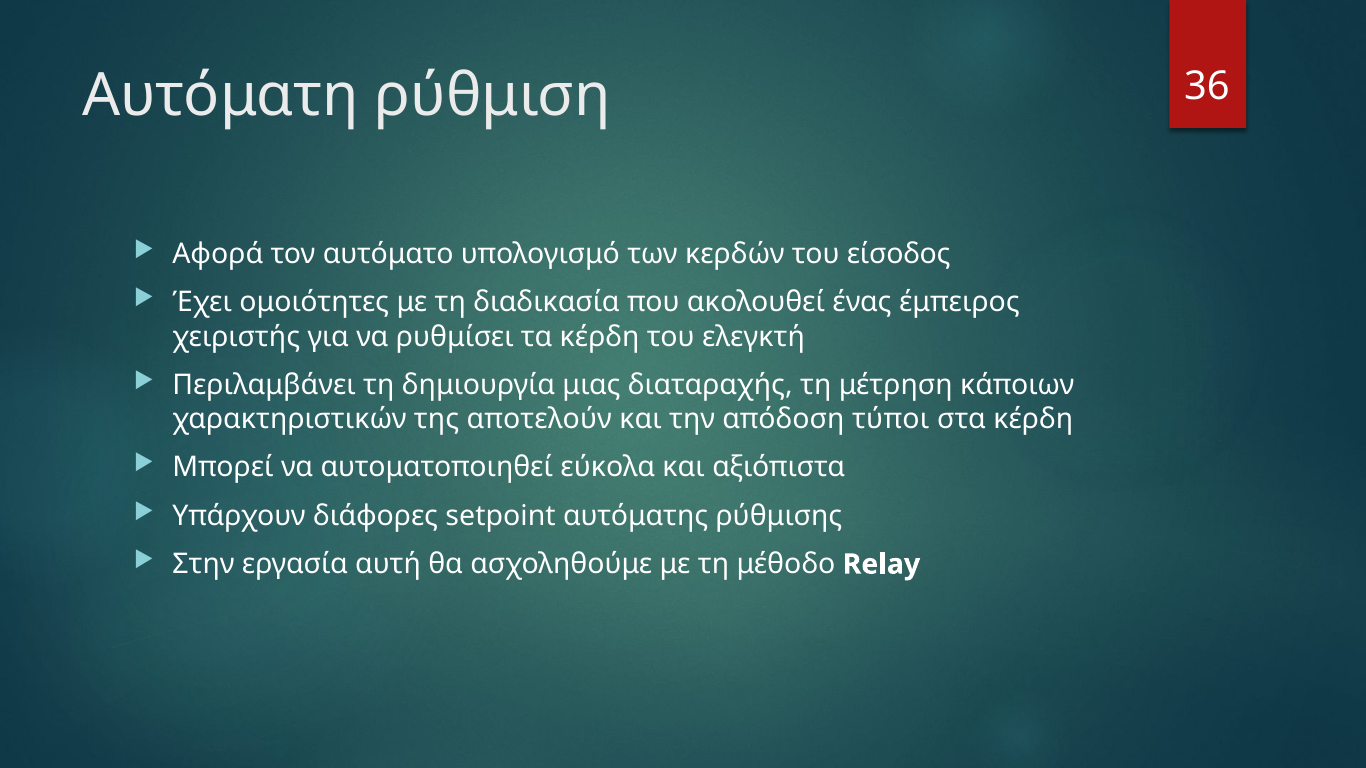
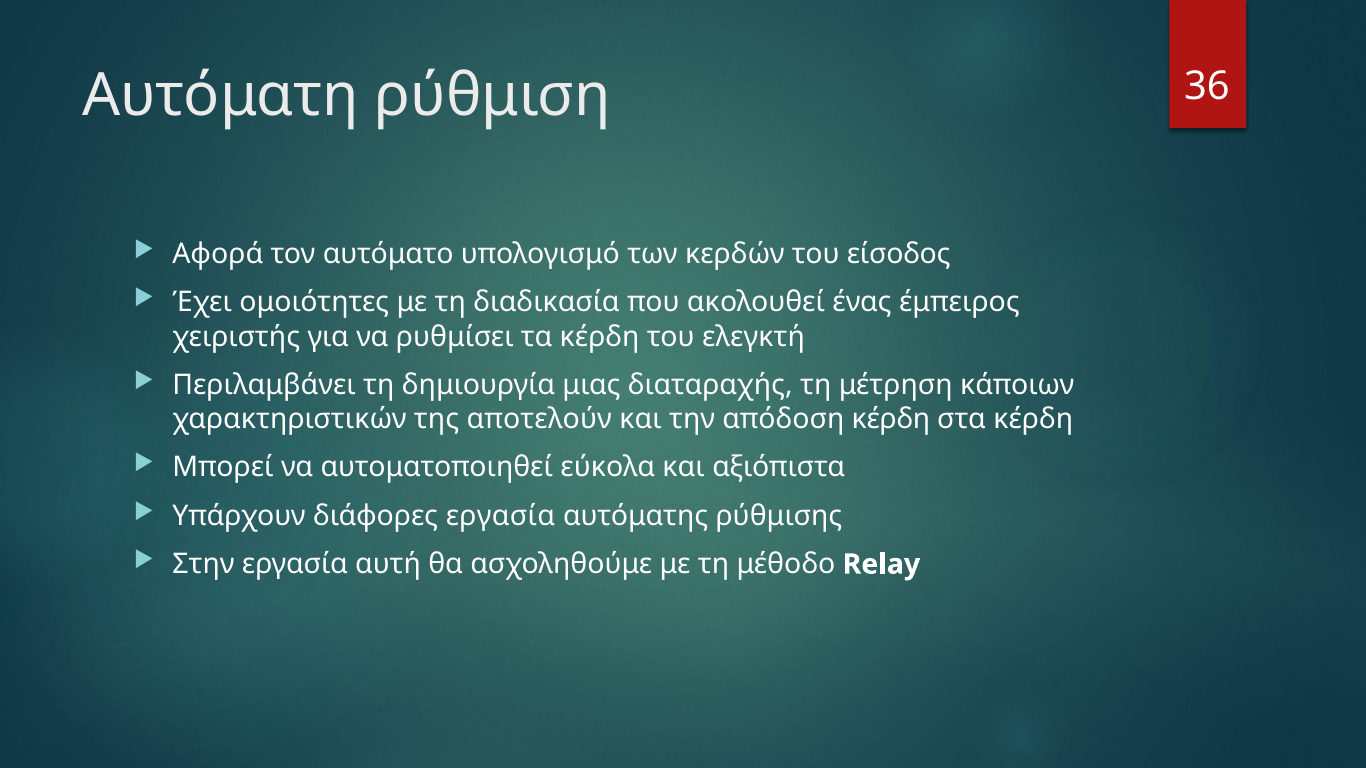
απόδοση τύποι: τύποι -> κέρδη
διάφορες setpoint: setpoint -> εργασία
